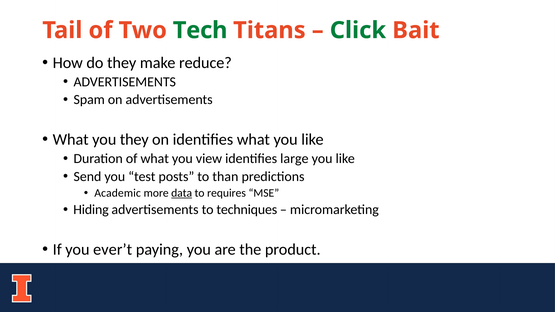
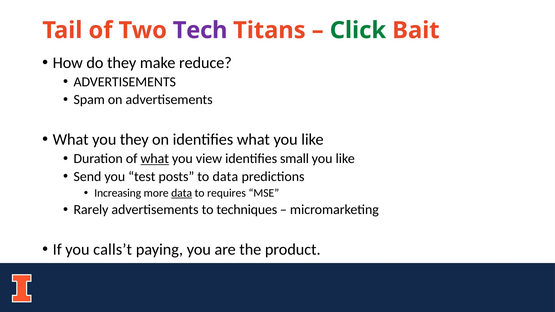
Tech colour: green -> purple
what at (155, 159) underline: none -> present
large: large -> small
to than: than -> data
Academic: Academic -> Increasing
Hiding: Hiding -> Rarely
ever’t: ever’t -> calls’t
